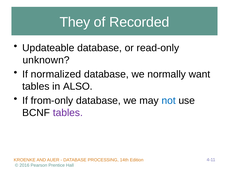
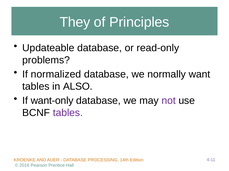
Recorded: Recorded -> Principles
unknown: unknown -> problems
from-only: from-only -> want-only
not colour: blue -> purple
